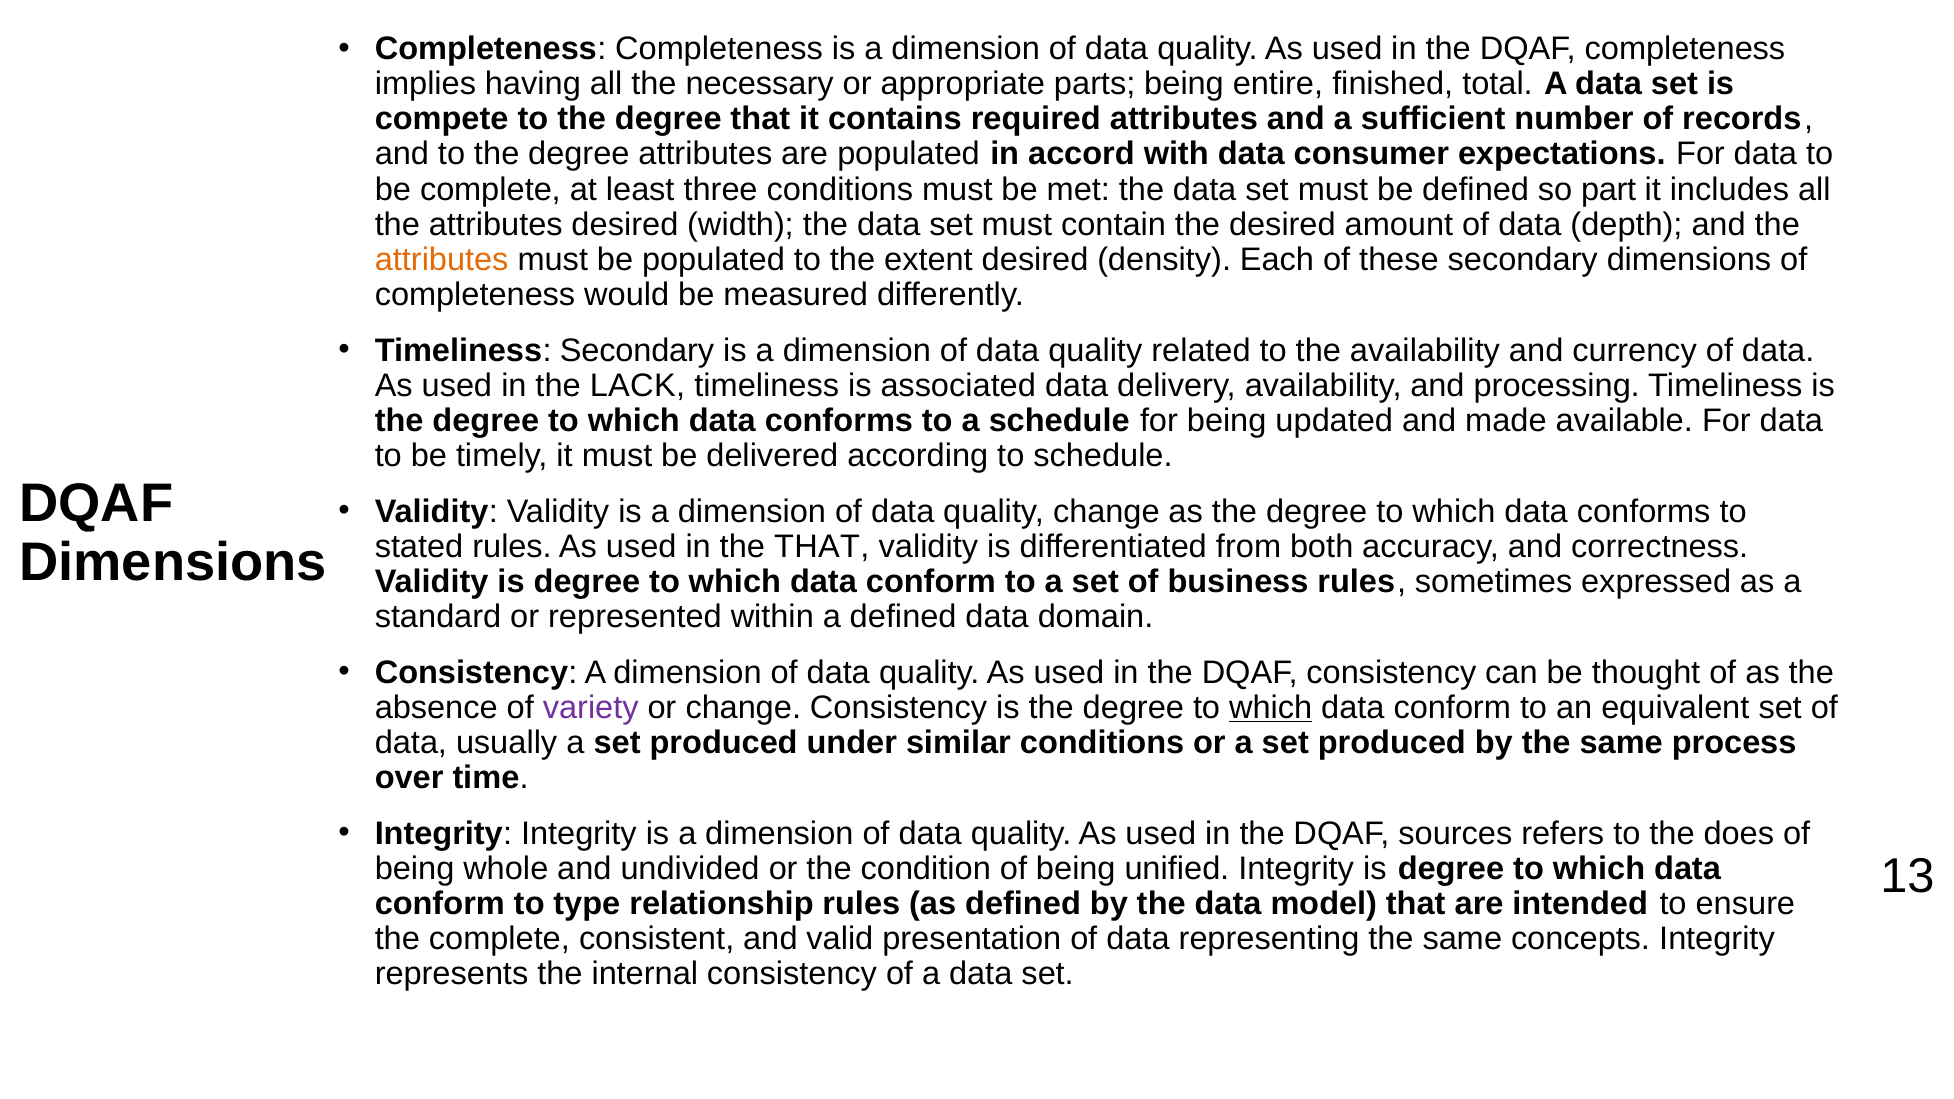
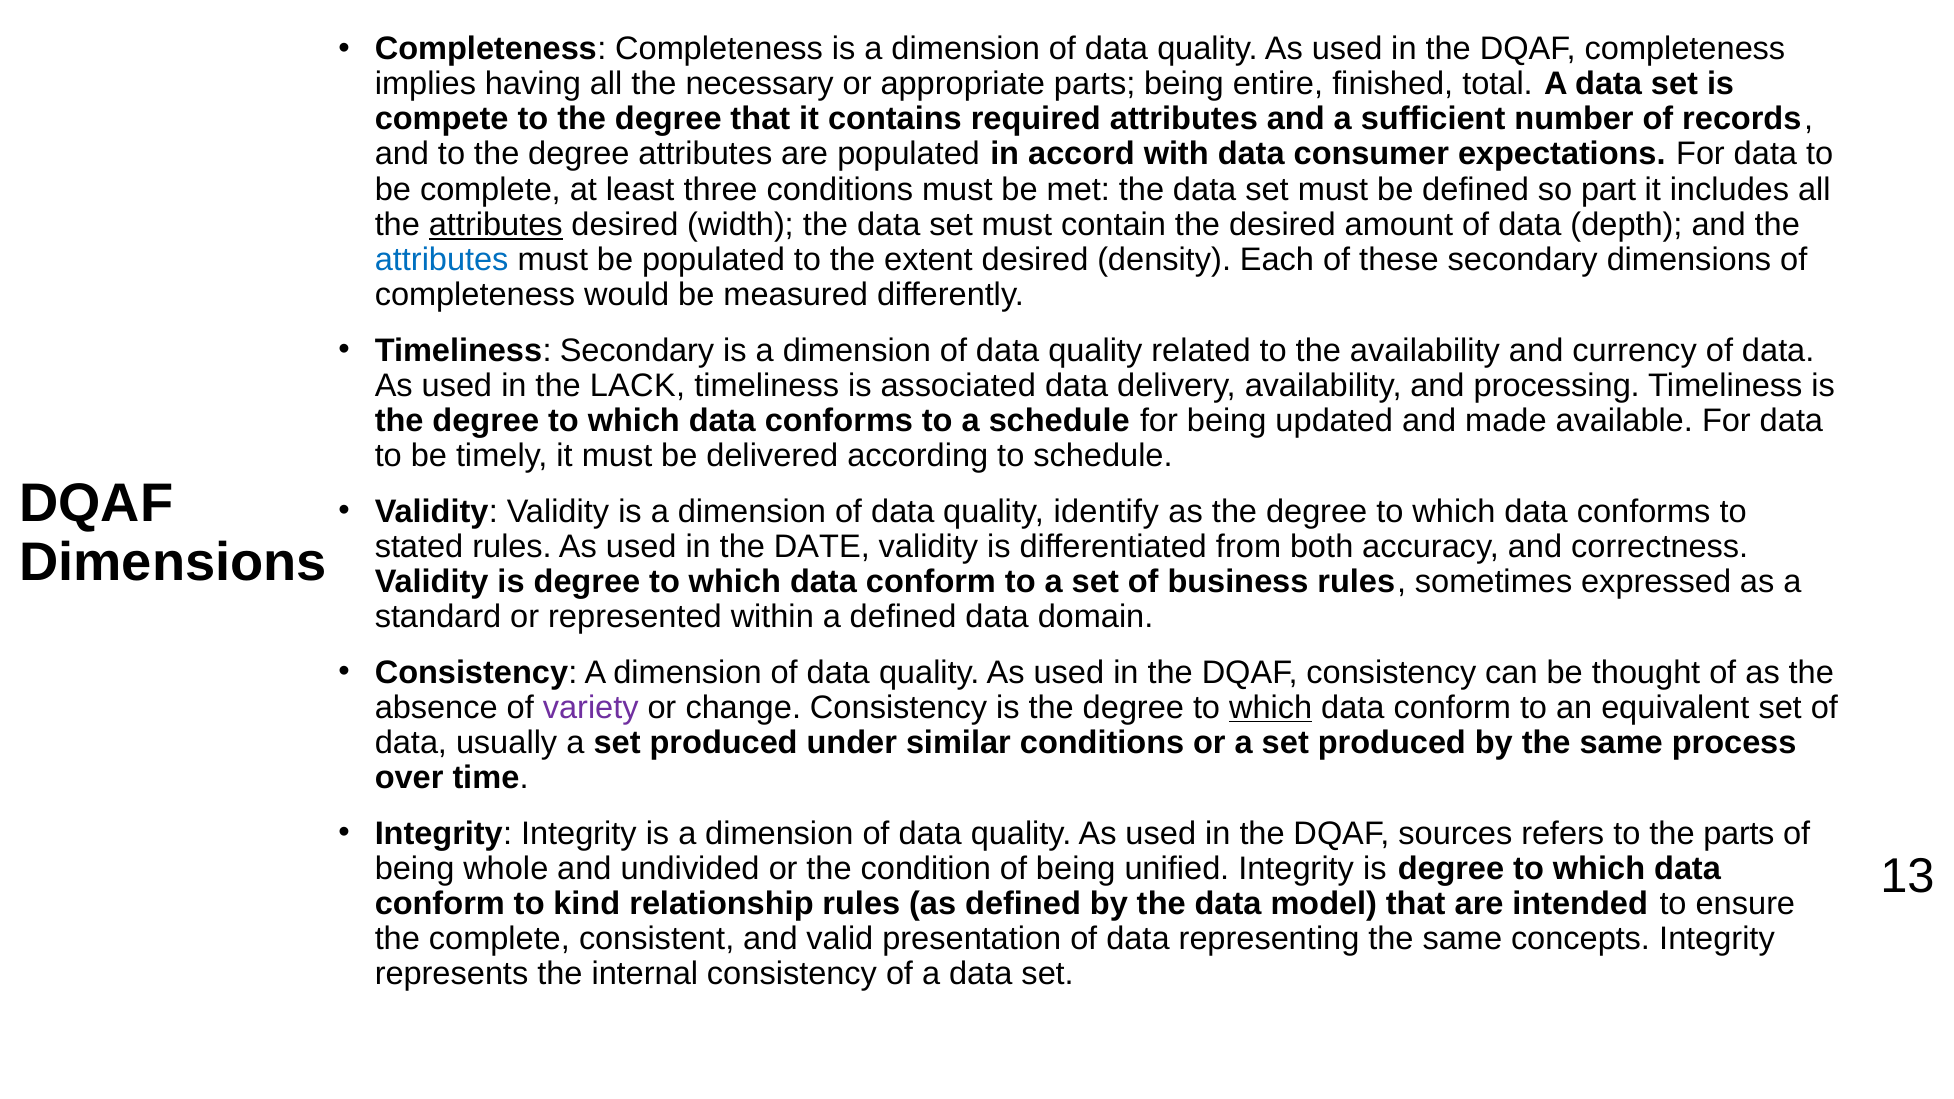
attributes at (496, 225) underline: none -> present
attributes at (442, 260) colour: orange -> blue
quality change: change -> identify
the THAT: THAT -> DATE
the does: does -> parts
type: type -> kind
